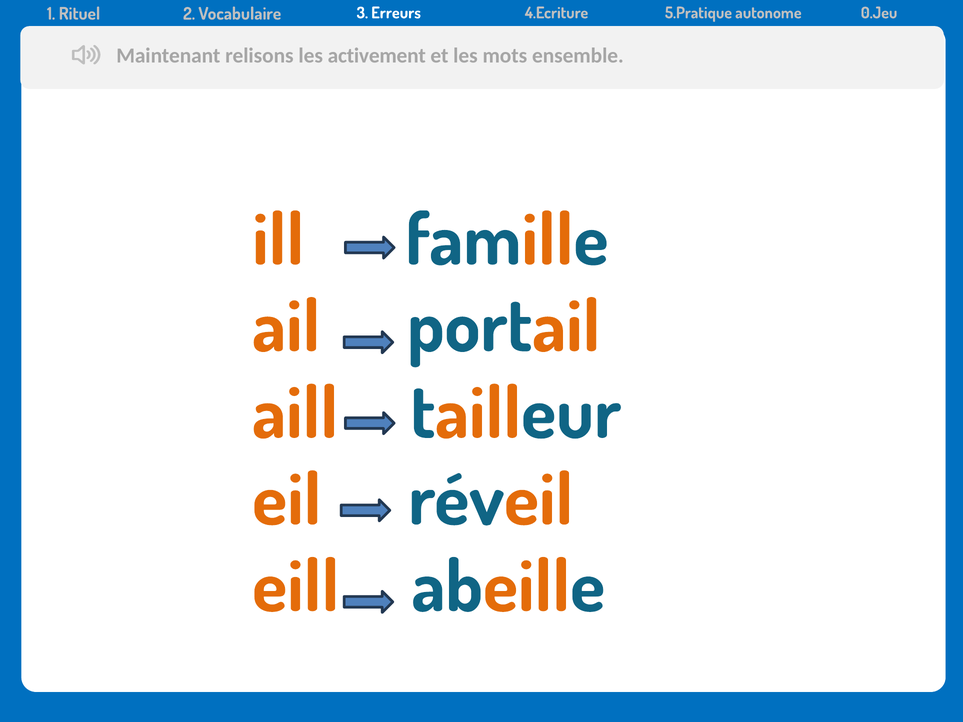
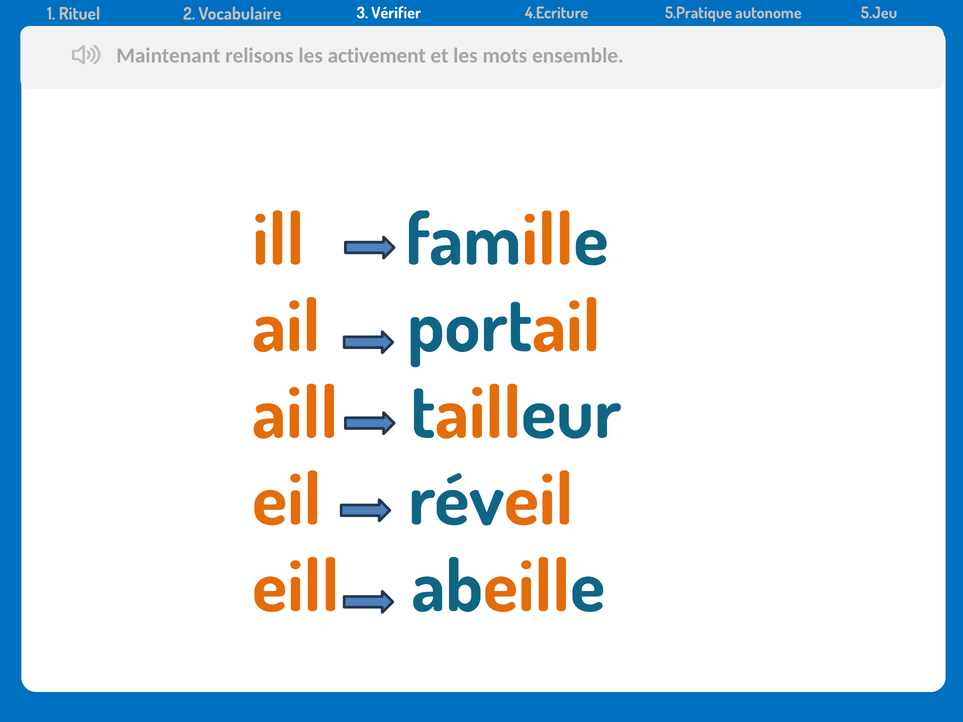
Erreurs: Erreurs -> Vérifier
0.Jeu: 0.Jeu -> 5.Jeu
